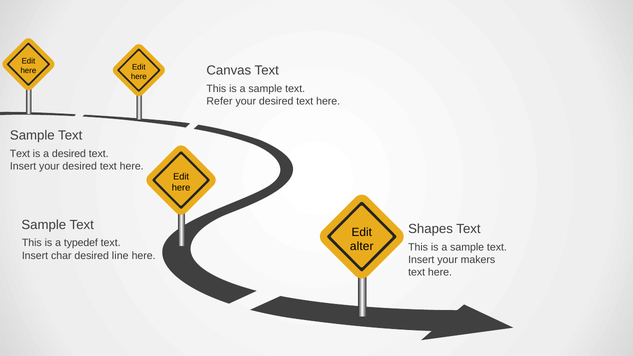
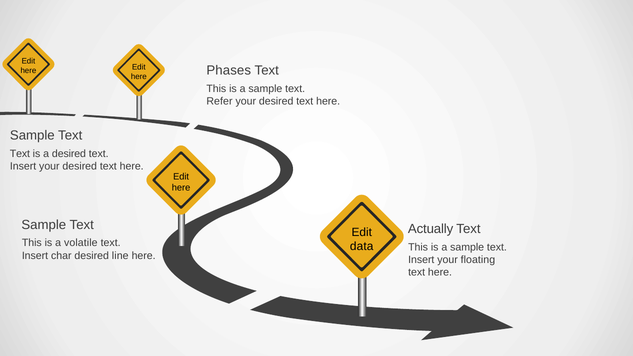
Canvas: Canvas -> Phases
Shapes: Shapes -> Actually
typedef: typedef -> volatile
alter: alter -> data
makers: makers -> floating
